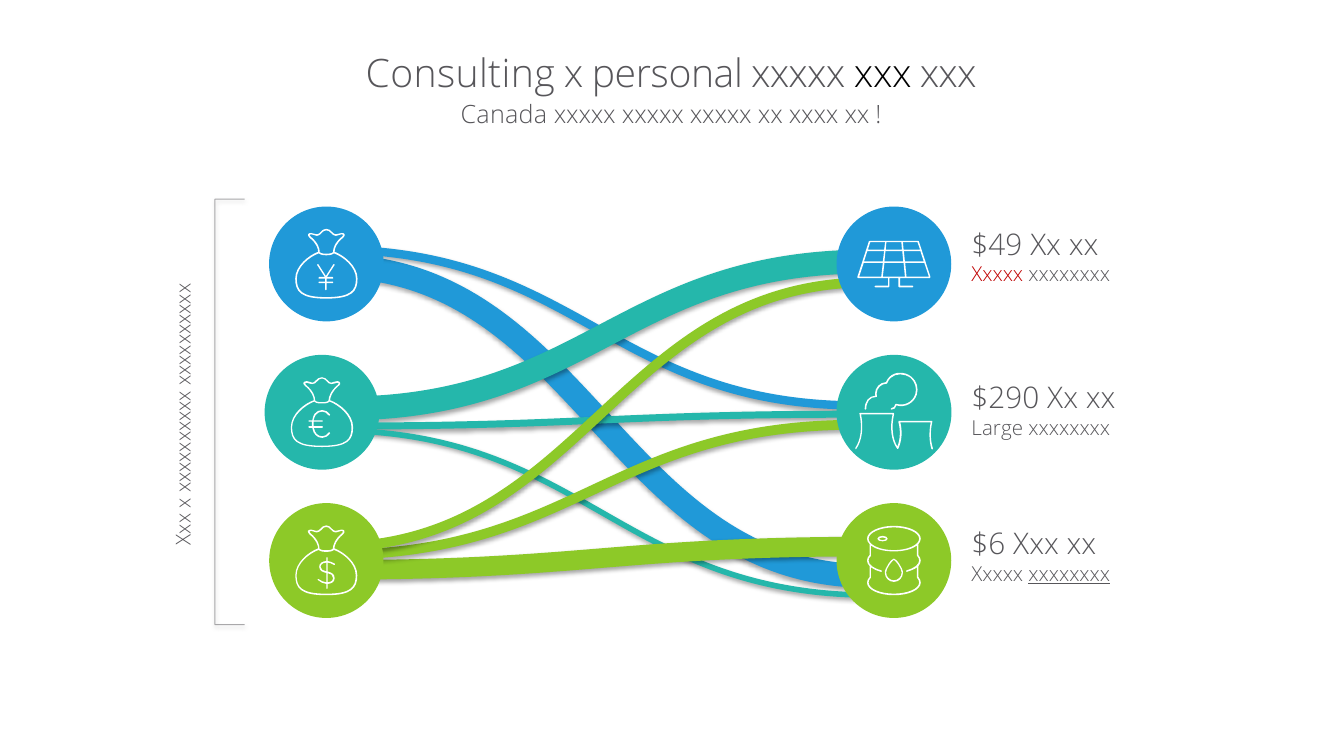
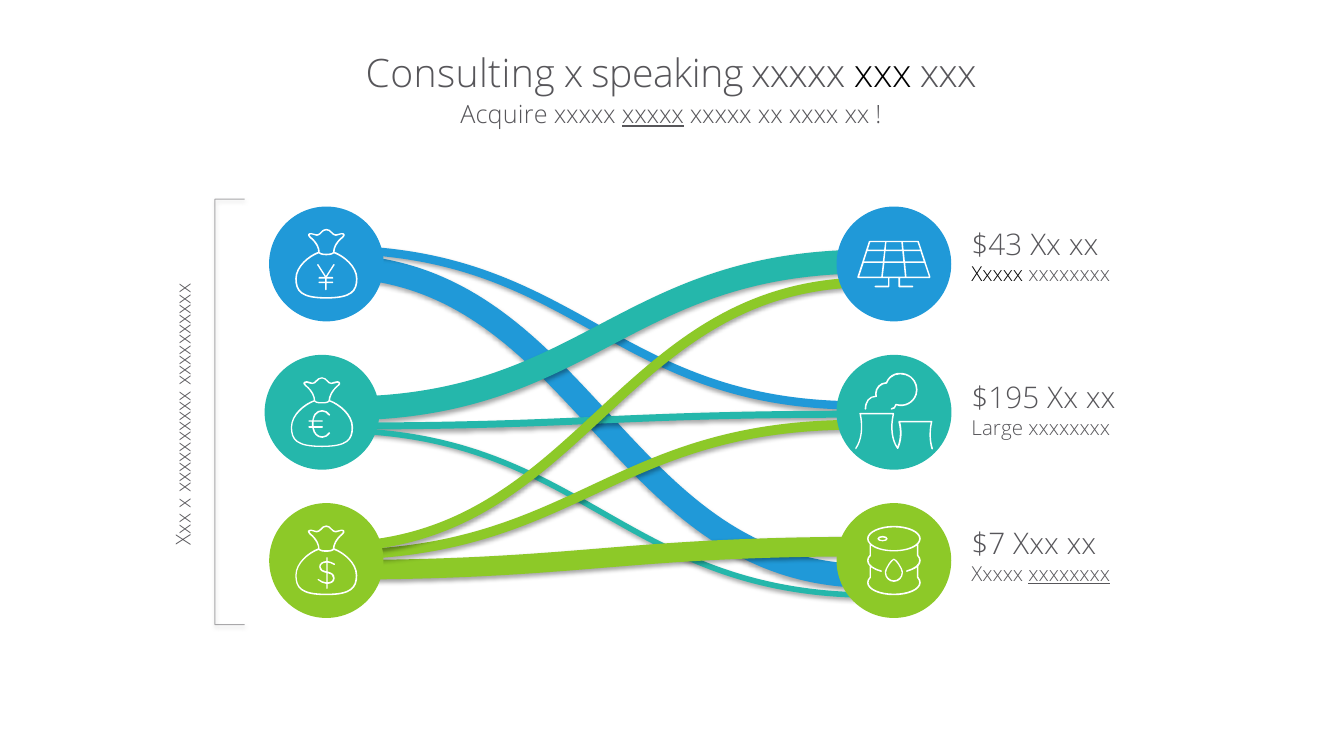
personal: personal -> speaking
Canada: Canada -> Acquire
xxxxx at (653, 115) underline: none -> present
$49: $49 -> $43
Xxxxx at (997, 275) colour: red -> black
$290: $290 -> $195
$6: $6 -> $7
